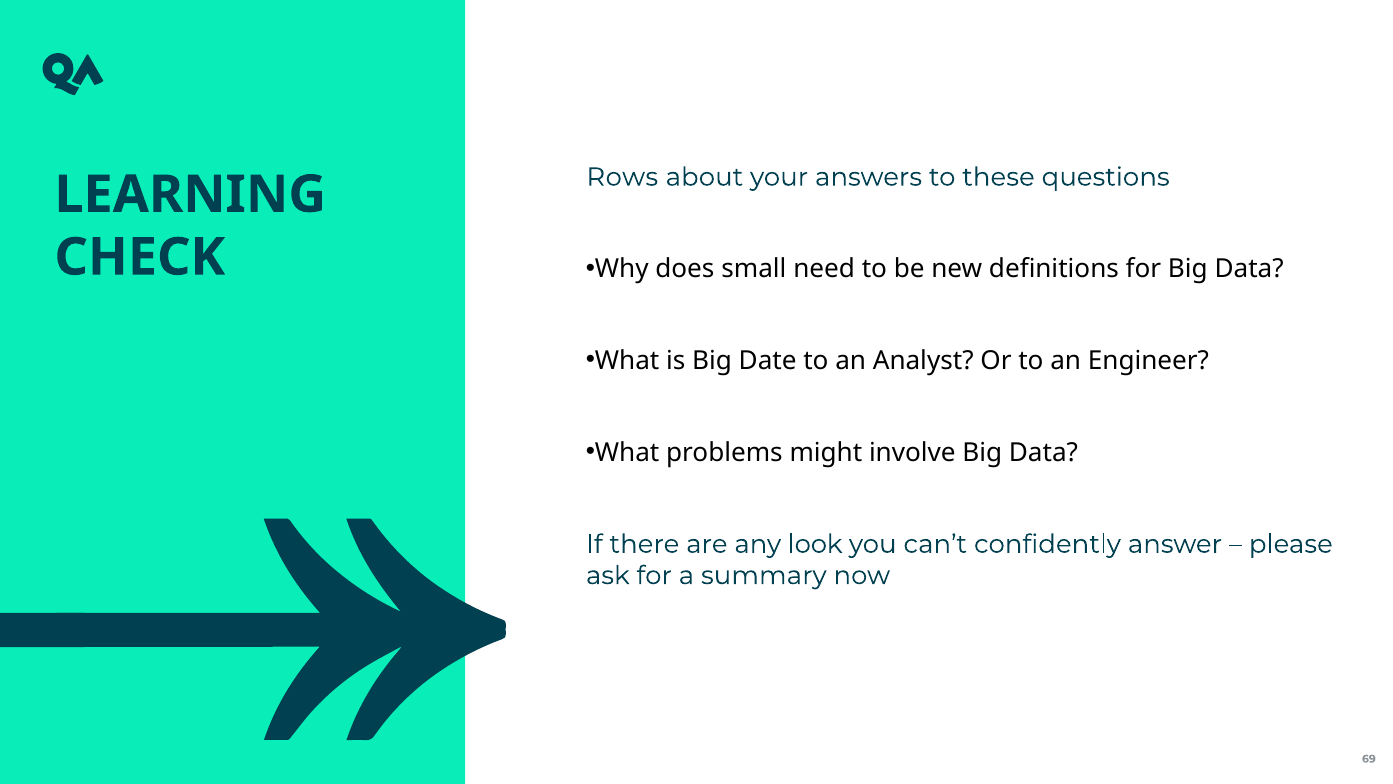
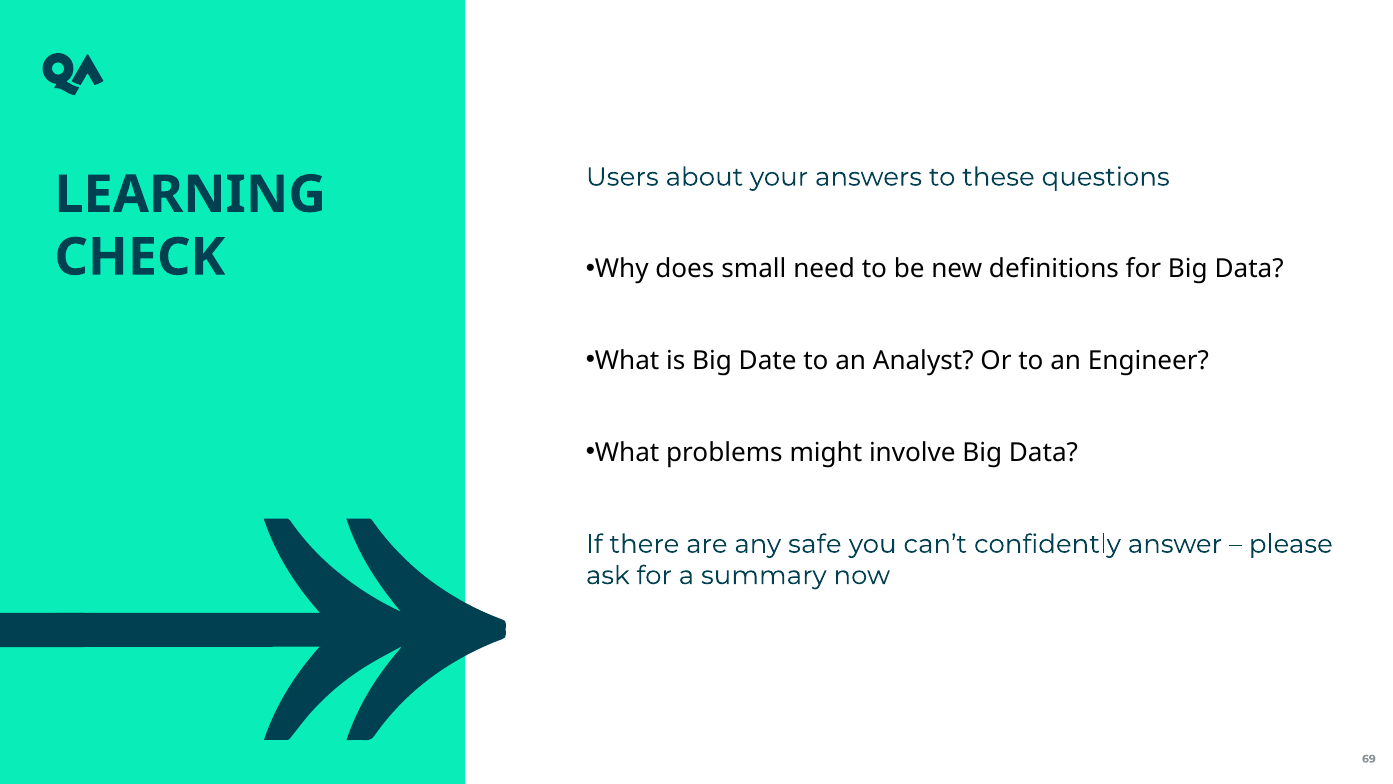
Rows: Rows -> Users
look: look -> safe
